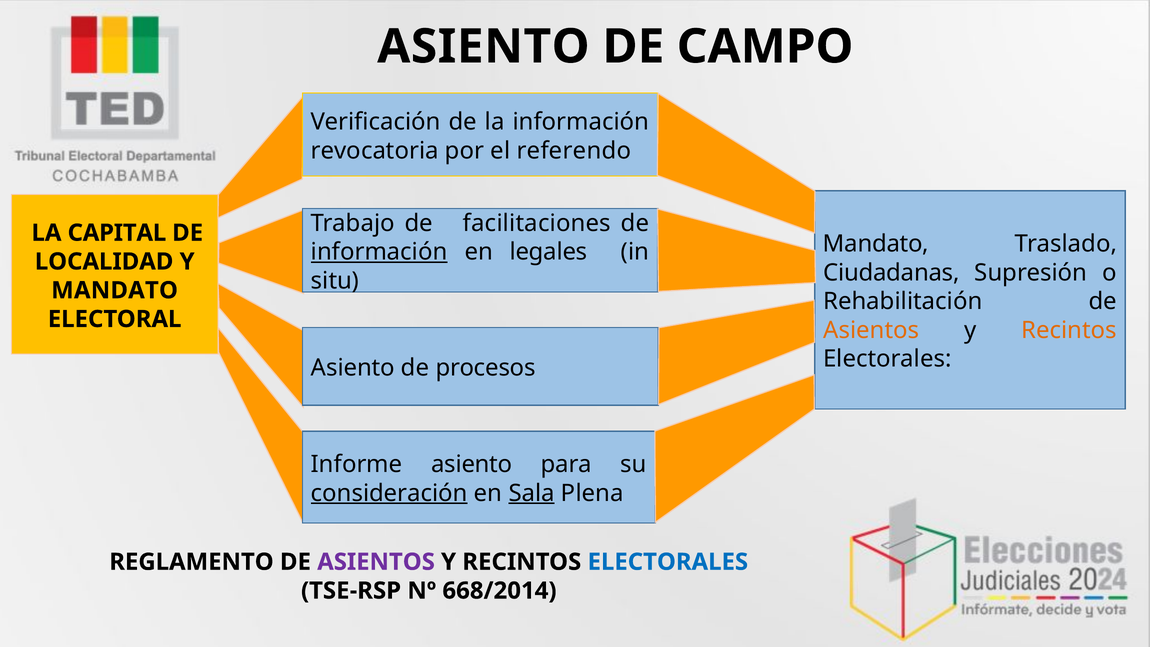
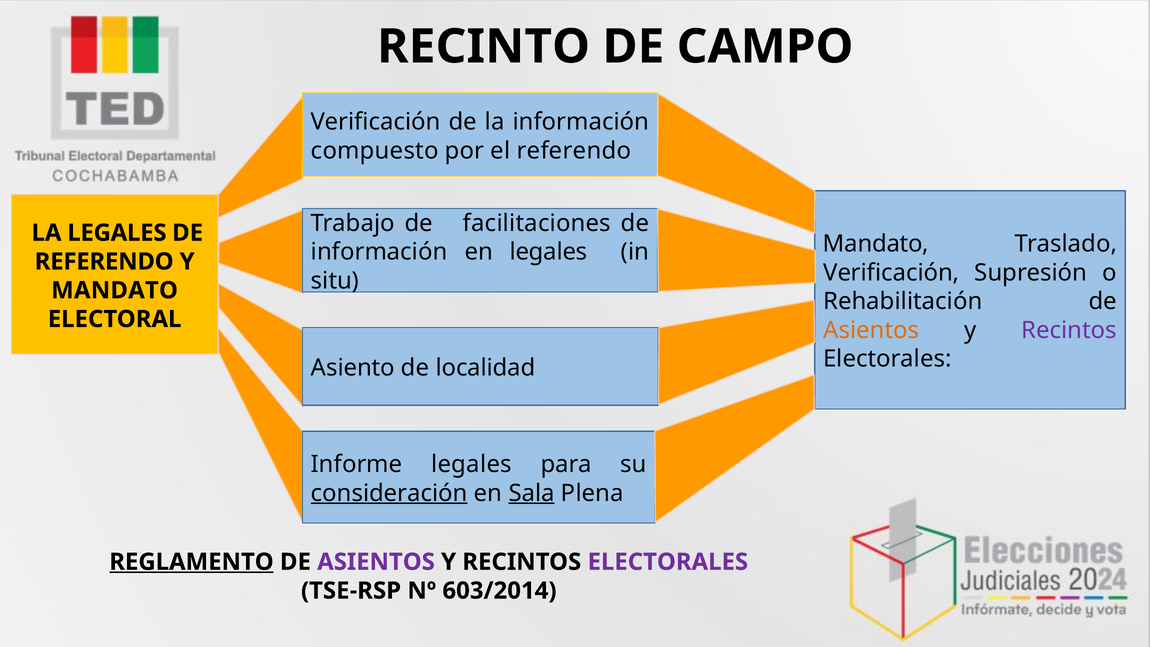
ASIENTO at (483, 47): ASIENTO -> RECINTO
revocatoria: revocatoria -> compuesto
LA CAPITAL: CAPITAL -> LEGALES
información at (379, 252) underline: present -> none
LOCALIDAD at (104, 262): LOCALIDAD -> REFERENDO
Ciudadanas at (891, 273): Ciudadanas -> Verificación
Recintos at (1069, 330) colour: orange -> purple
procesos: procesos -> localidad
Informe asiento: asiento -> legales
REGLAMENTO underline: none -> present
ELECTORALES at (668, 562) colour: blue -> purple
668/2014: 668/2014 -> 603/2014
